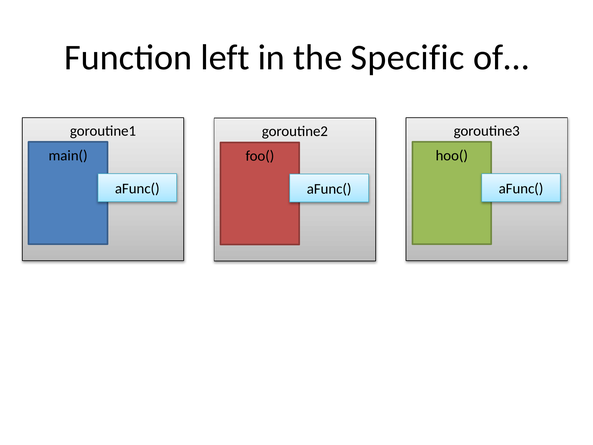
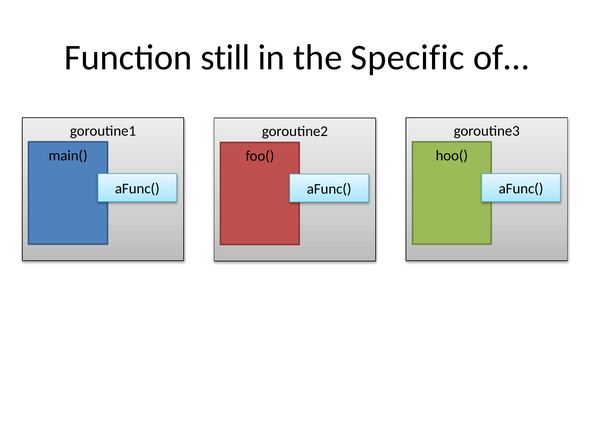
left: left -> still
